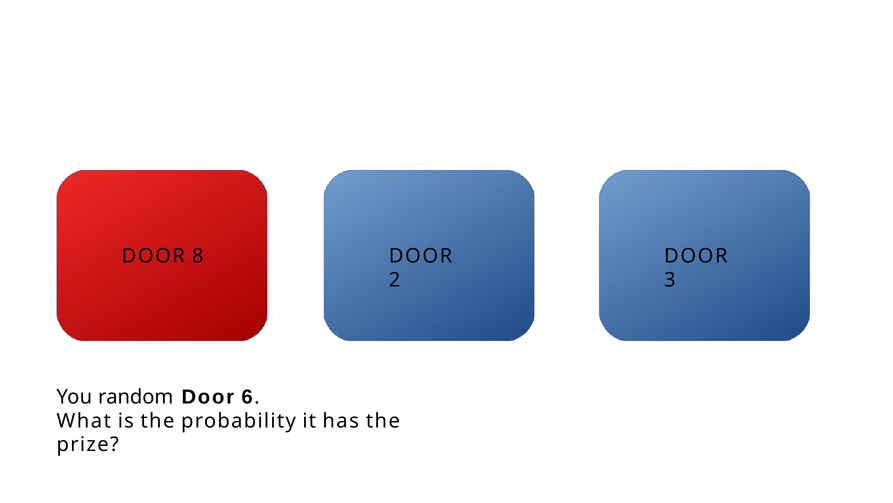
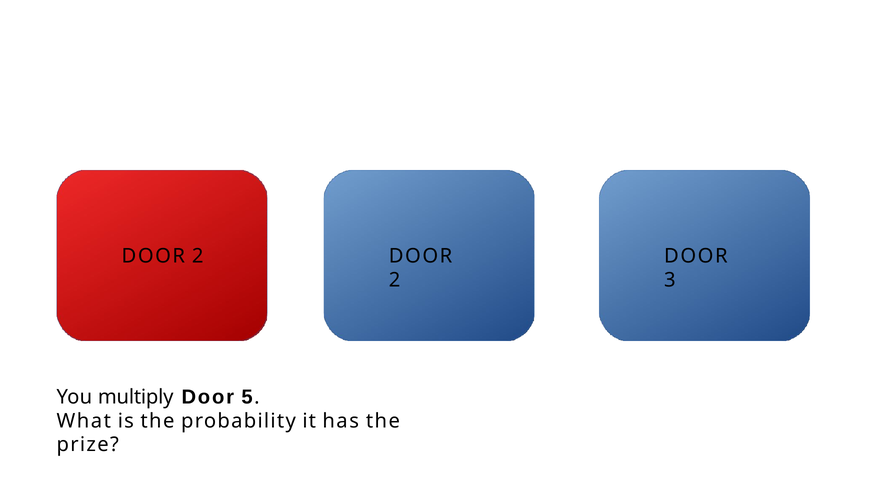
8 at (198, 256): 8 -> 2
random: random -> multiply
Door 6: 6 -> 5
